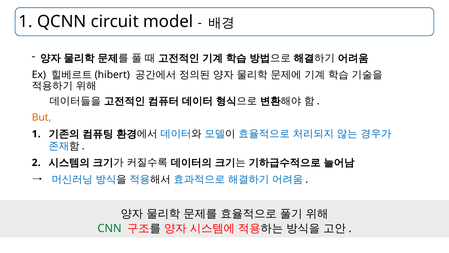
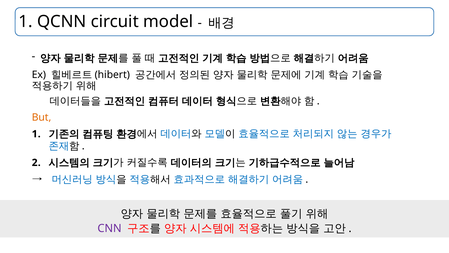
CNN colour: green -> purple
